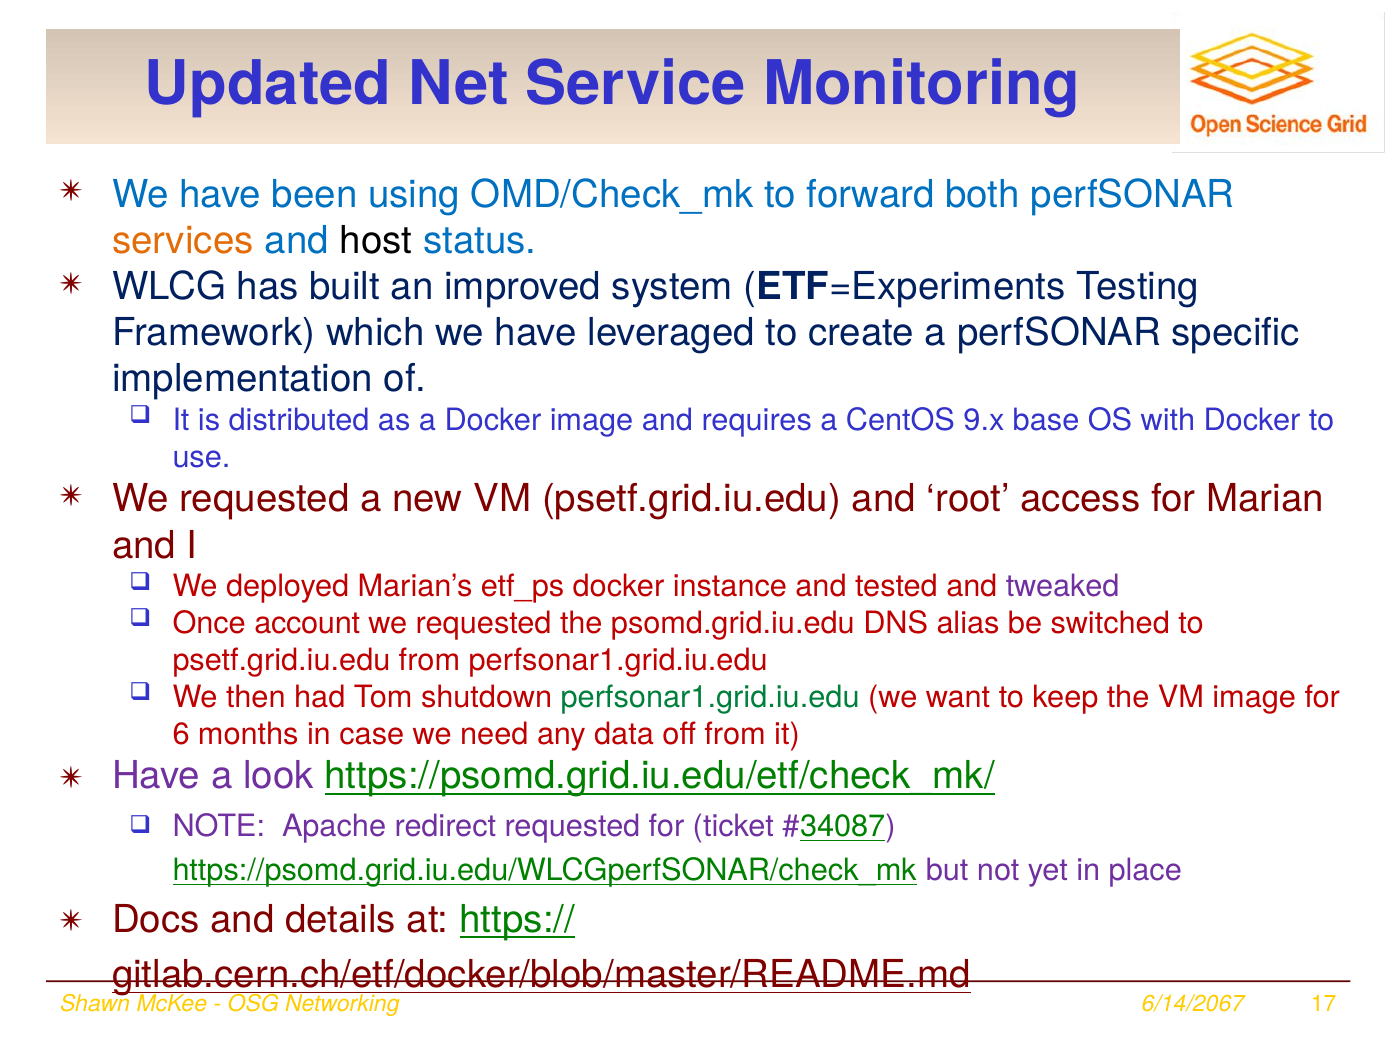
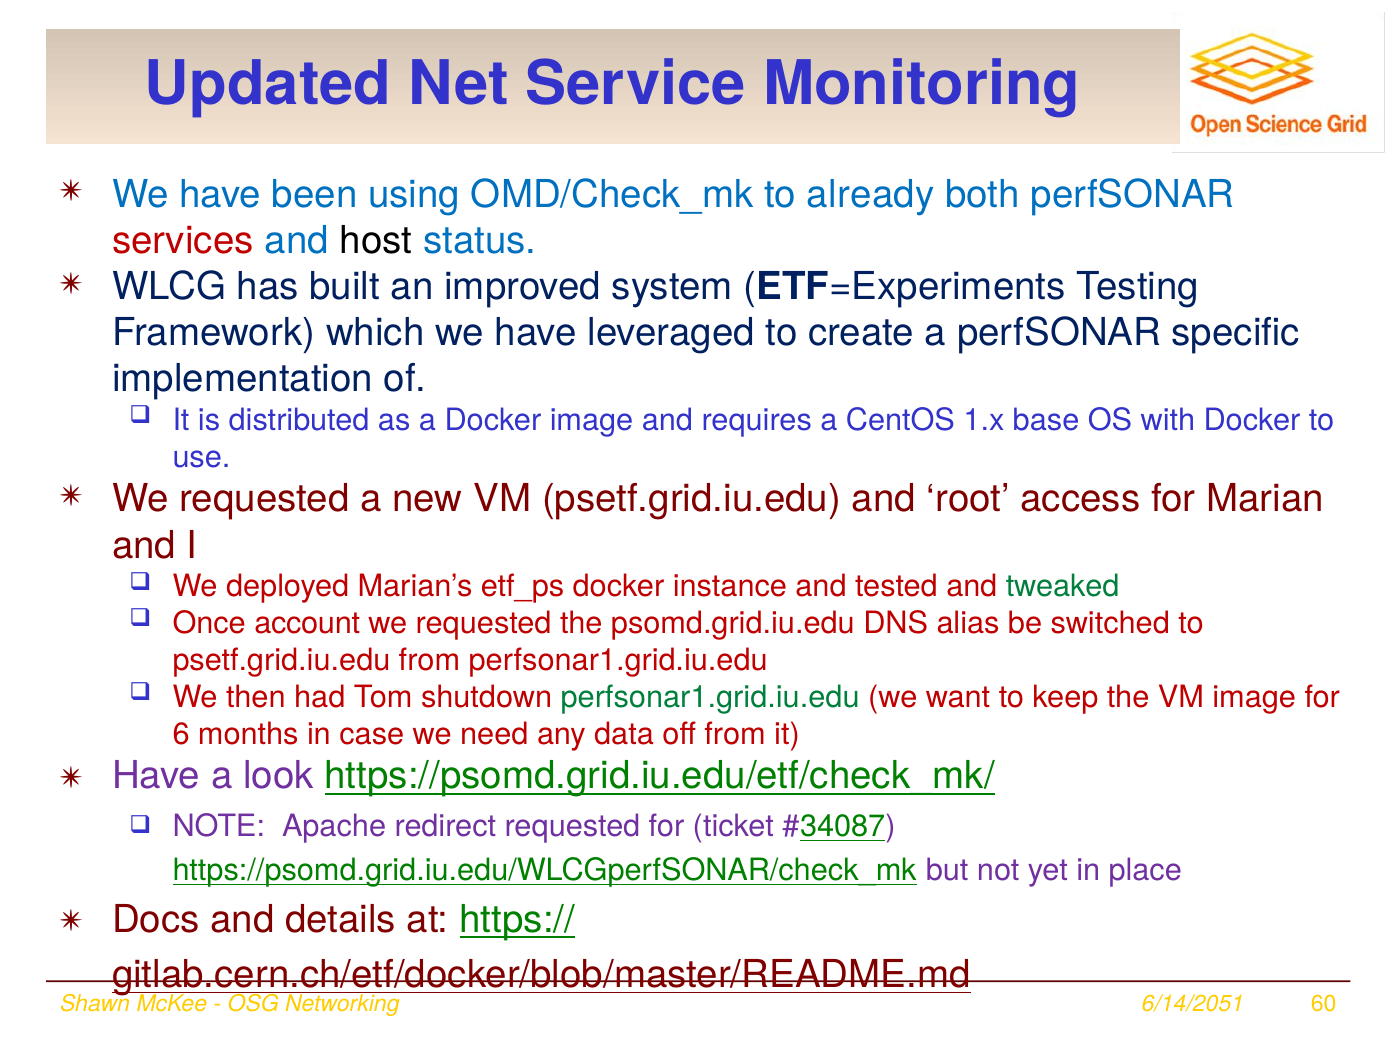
forward: forward -> already
services colour: orange -> red
9.x: 9.x -> 1.x
tweaked colour: purple -> green
6/14/2067: 6/14/2067 -> 6/14/2051
17: 17 -> 60
